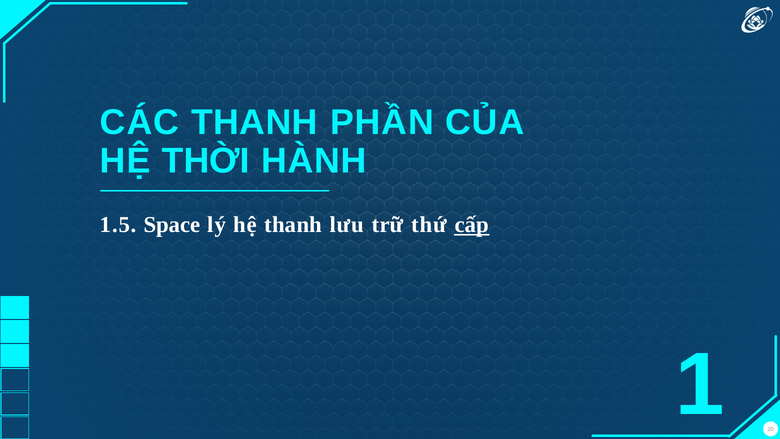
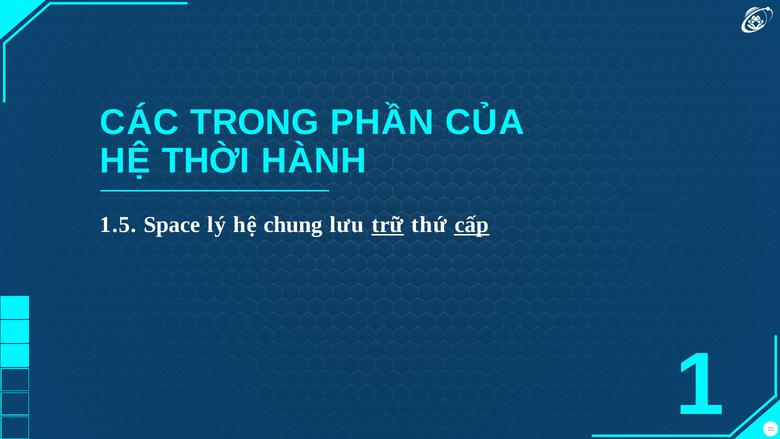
CÁC THANH: THANH -> TRONG
hệ thanh: thanh -> chung
trữ underline: none -> present
